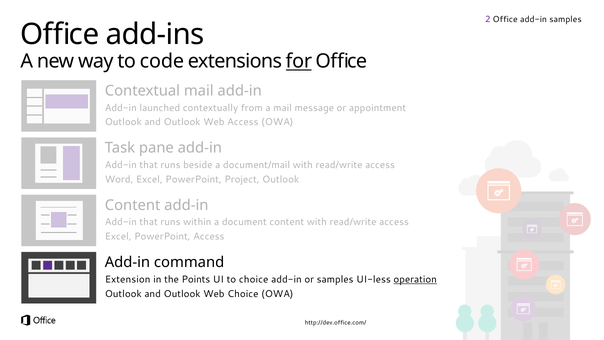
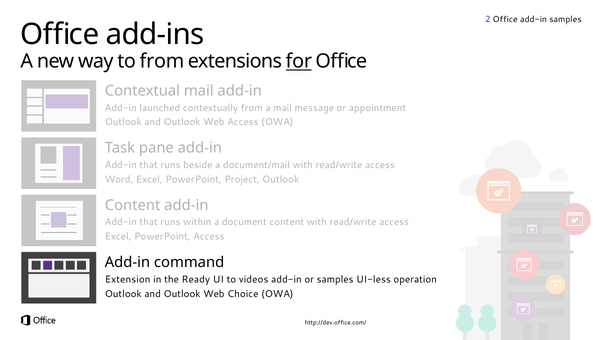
to code: code -> from
Points: Points -> Ready
to choice: choice -> videos
operation underline: present -> none
